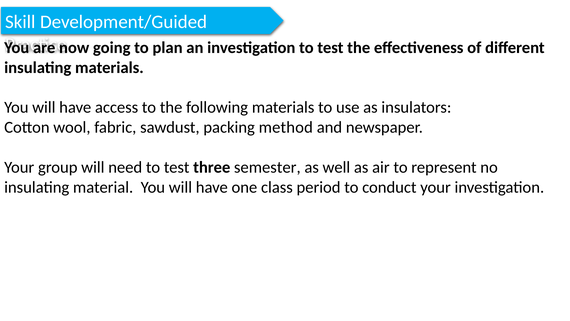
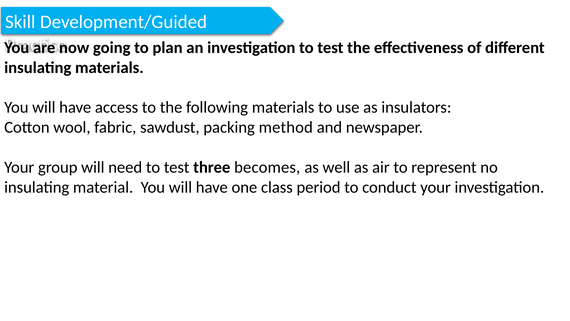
semester: semester -> becomes
